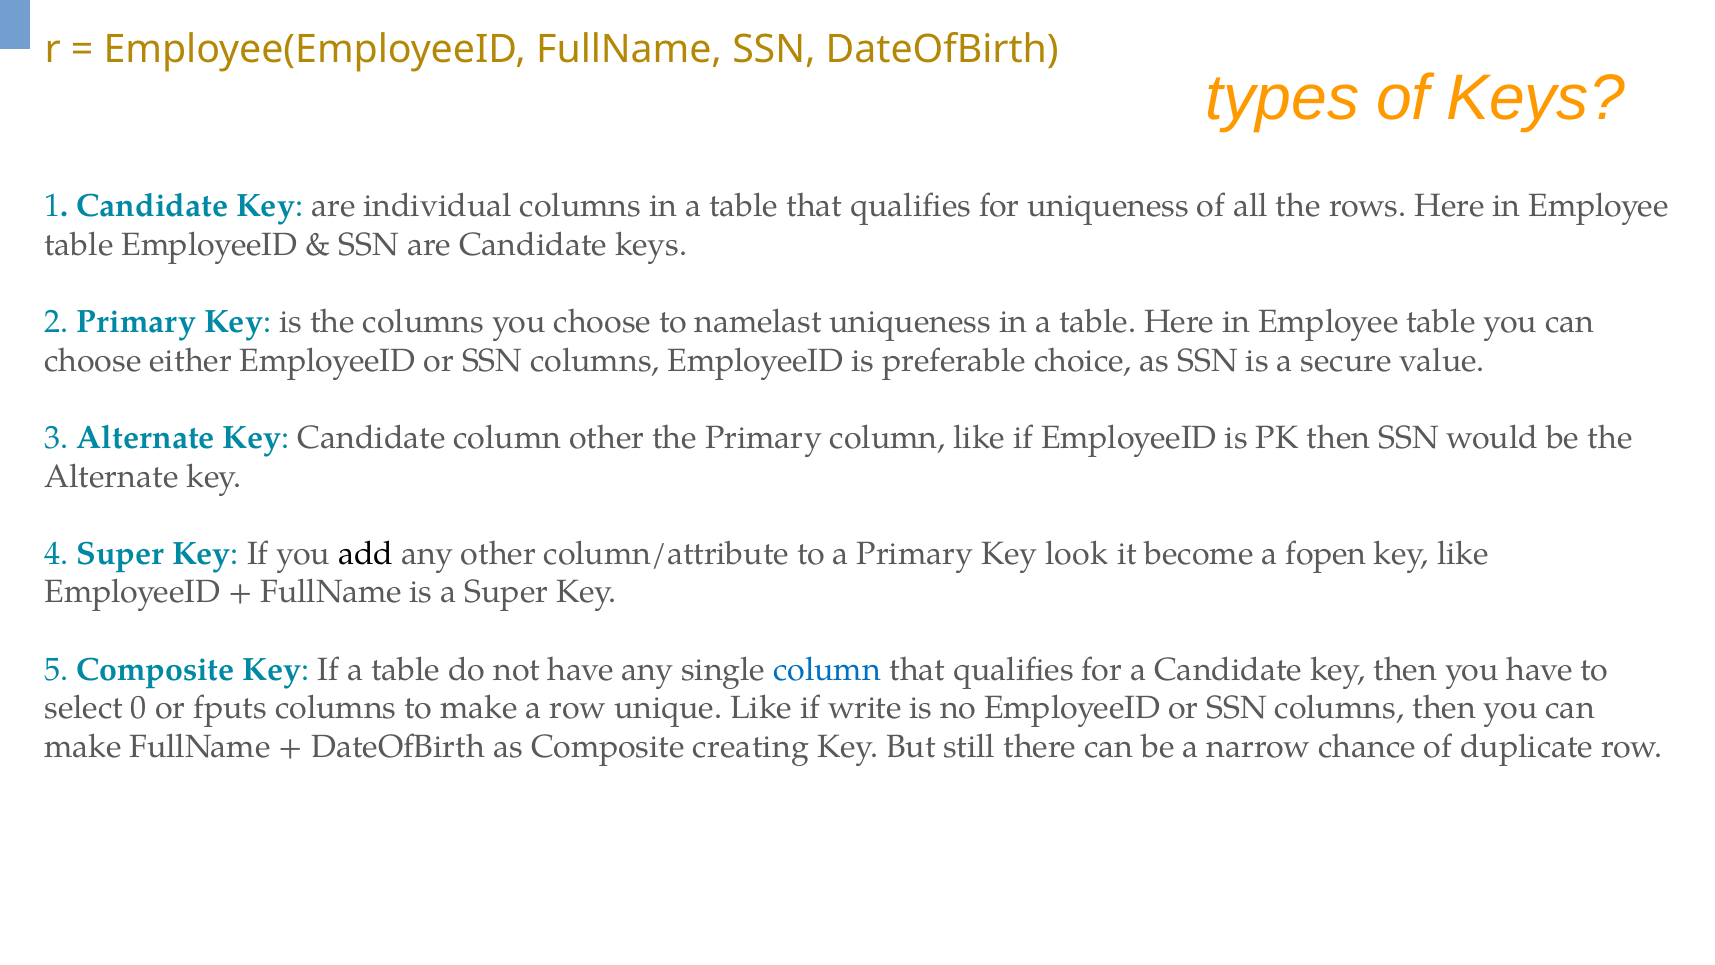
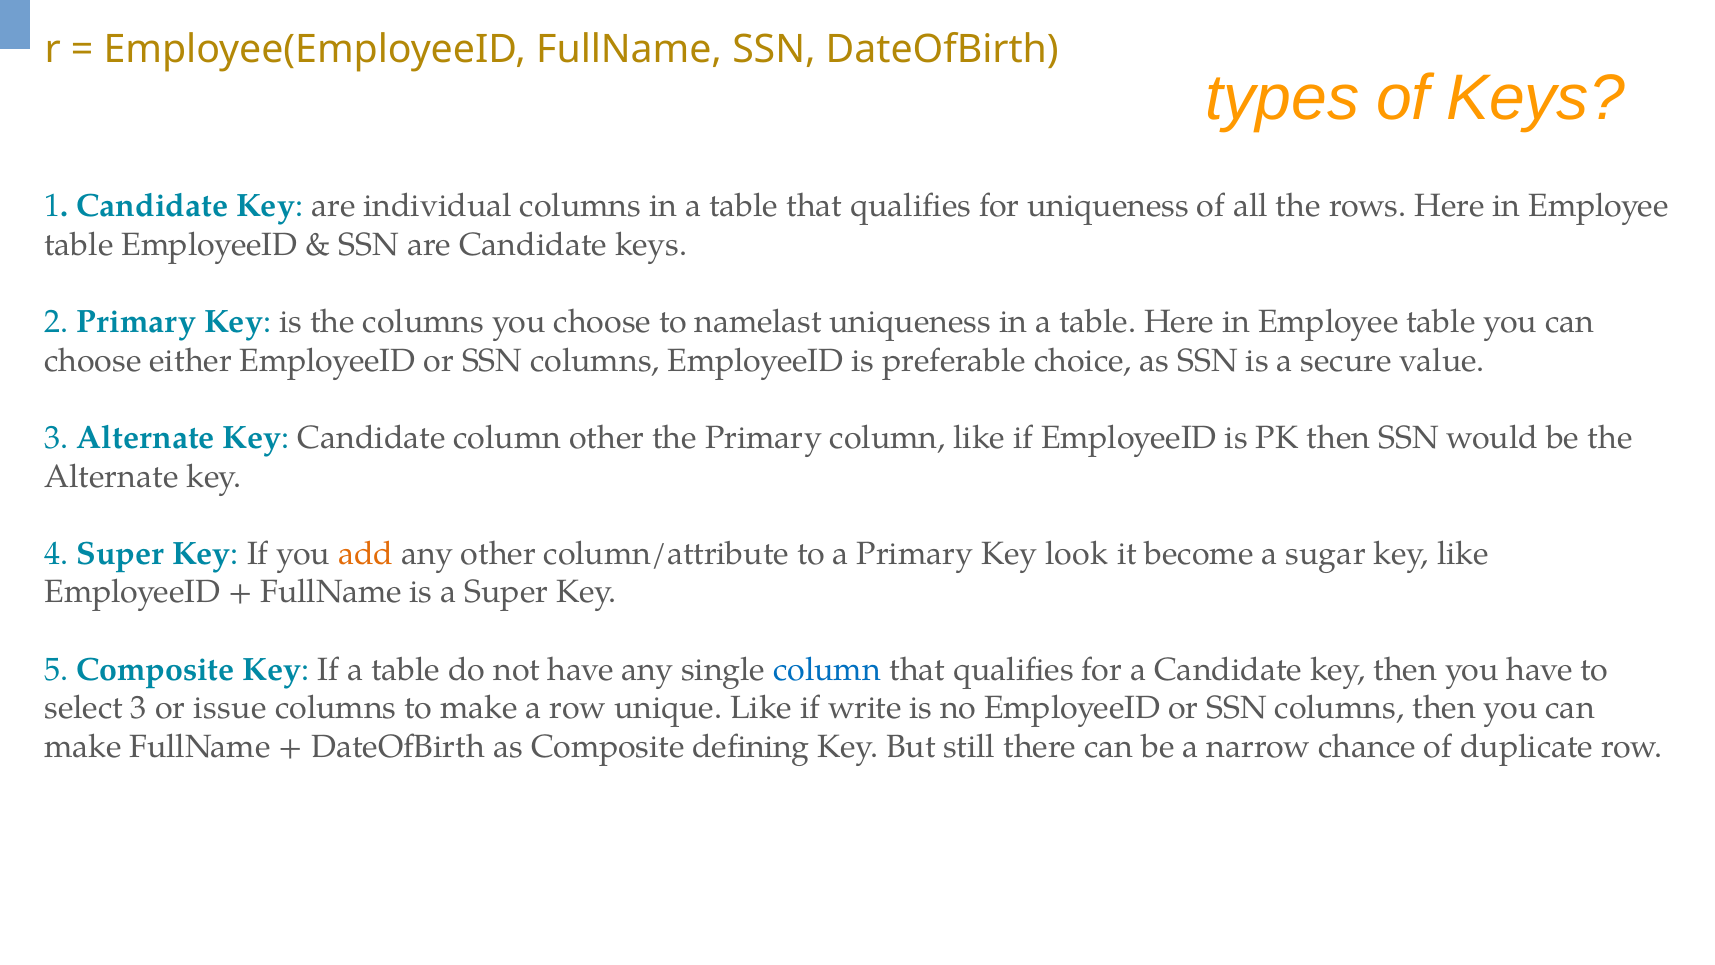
add colour: black -> orange
fopen: fopen -> sugar
select 0: 0 -> 3
fputs: fputs -> issue
creating: creating -> defining
